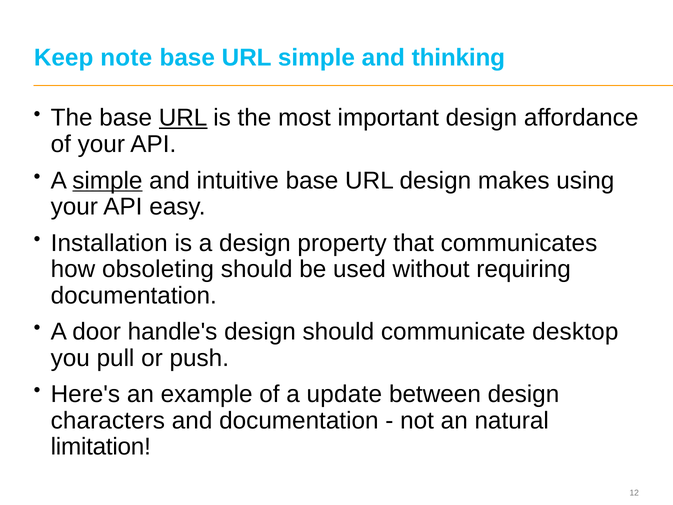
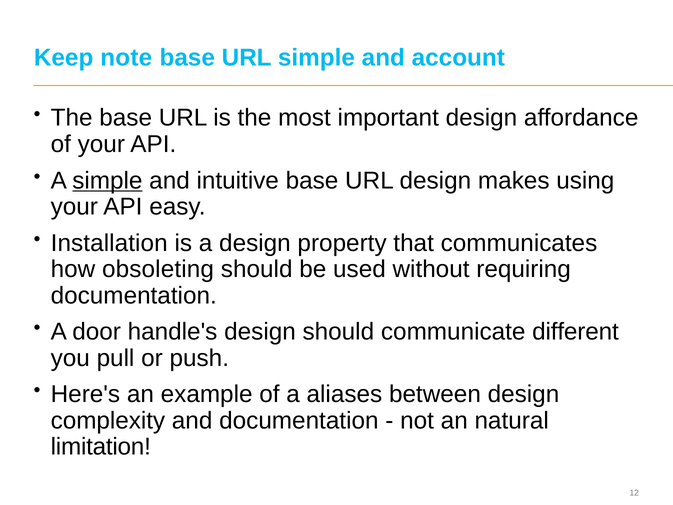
thinking: thinking -> account
URL at (183, 118) underline: present -> none
desktop: desktop -> different
update: update -> aliases
characters: characters -> complexity
